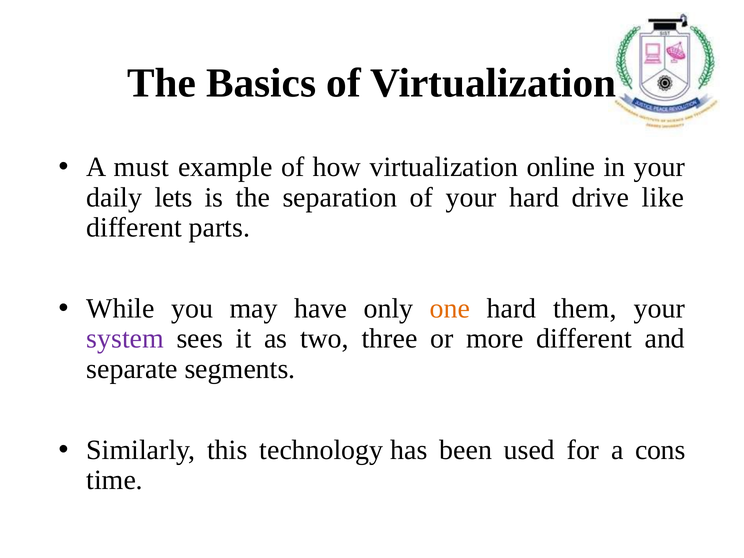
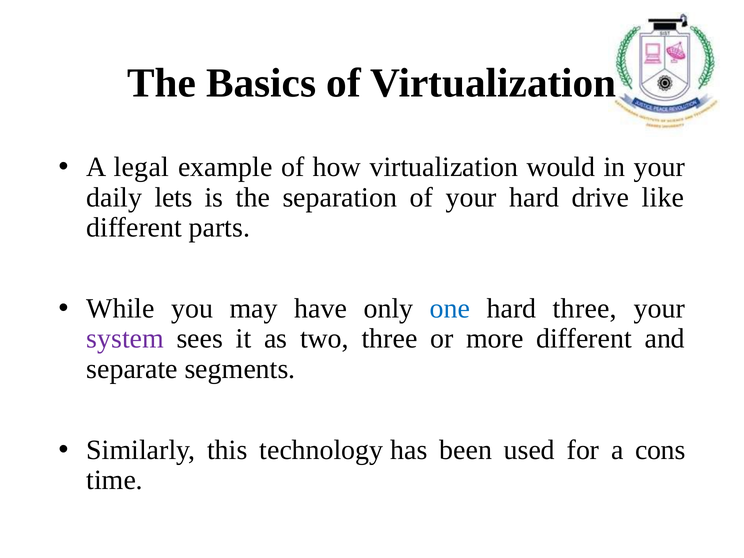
must: must -> legal
online: online -> would
one colour: orange -> blue
hard them: them -> three
